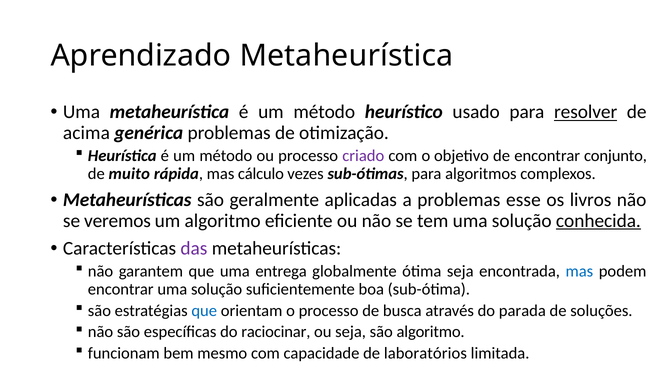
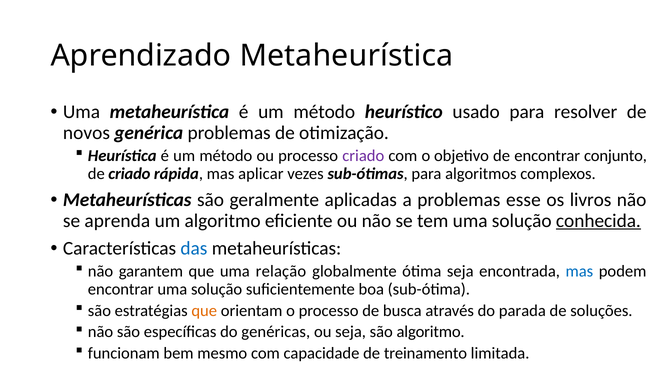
resolver underline: present -> none
acima: acima -> novos
de muito: muito -> criado
cálculo: cálculo -> aplicar
veremos: veremos -> aprenda
das colour: purple -> blue
entrega: entrega -> relação
que at (204, 311) colour: blue -> orange
raciocinar: raciocinar -> genéricas
laboratórios: laboratórios -> treinamento
